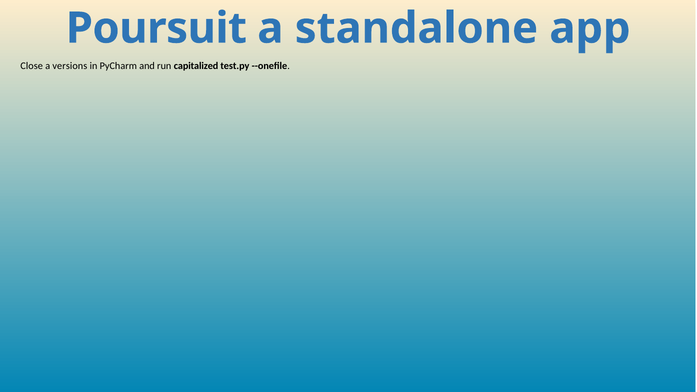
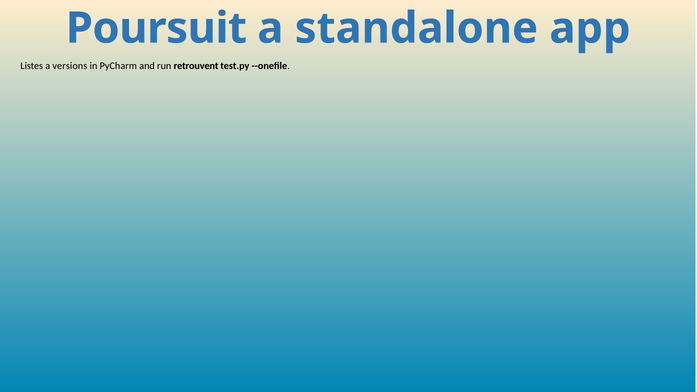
Close: Close -> Listes
capitalized: capitalized -> retrouvent
